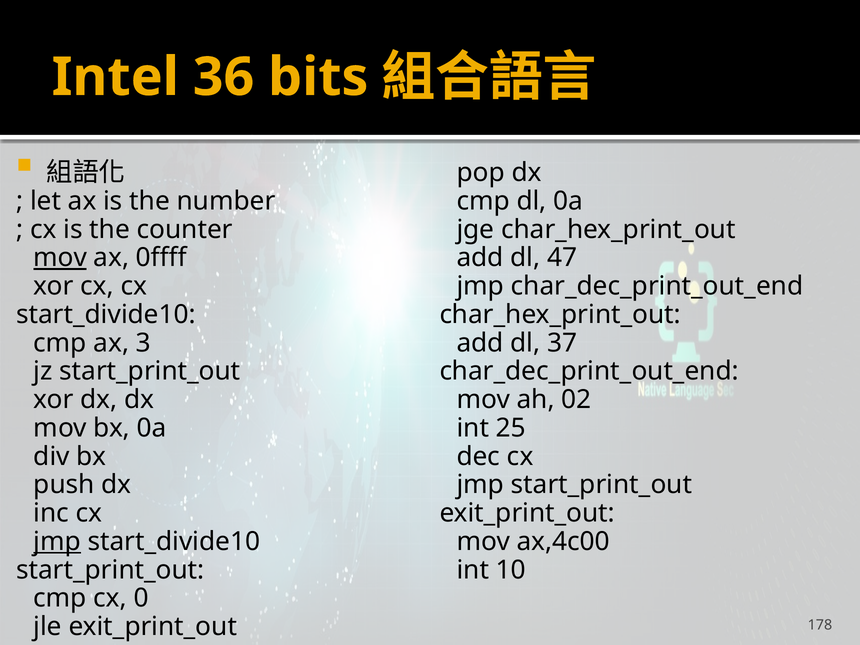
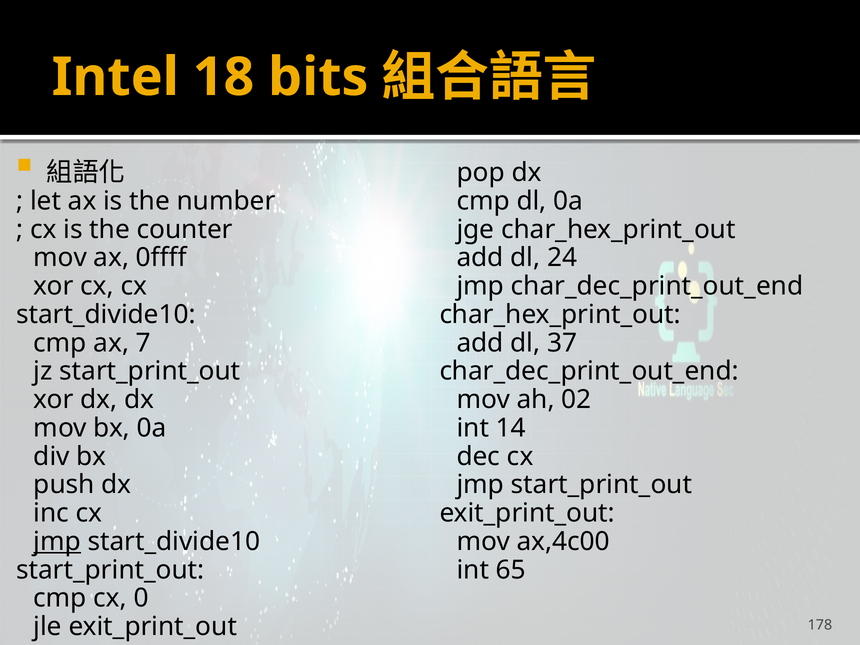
36: 36 -> 18
mov at (60, 258) underline: present -> none
47: 47 -> 24
3: 3 -> 7
25: 25 -> 14
10: 10 -> 65
